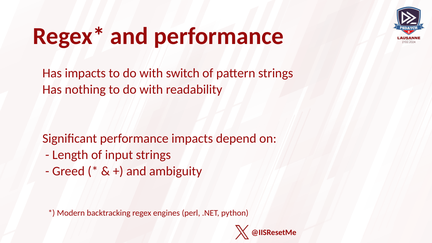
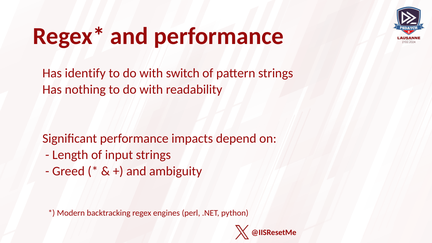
Has impacts: impacts -> identify
